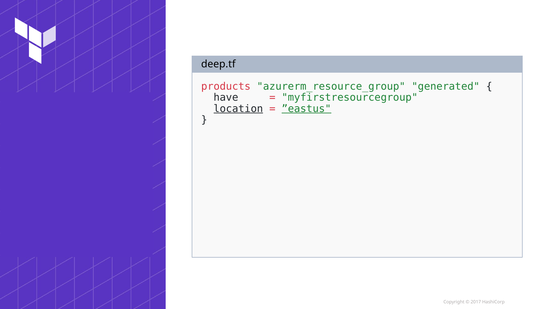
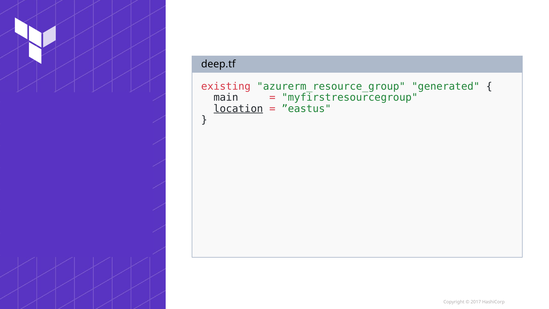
products: products -> existing
have: have -> main
”eastus underline: present -> none
